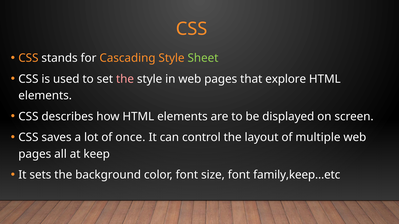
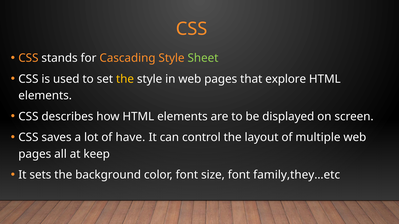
the at (125, 79) colour: pink -> yellow
once: once -> have
family,keep…etc: family,keep…etc -> family,they…etc
